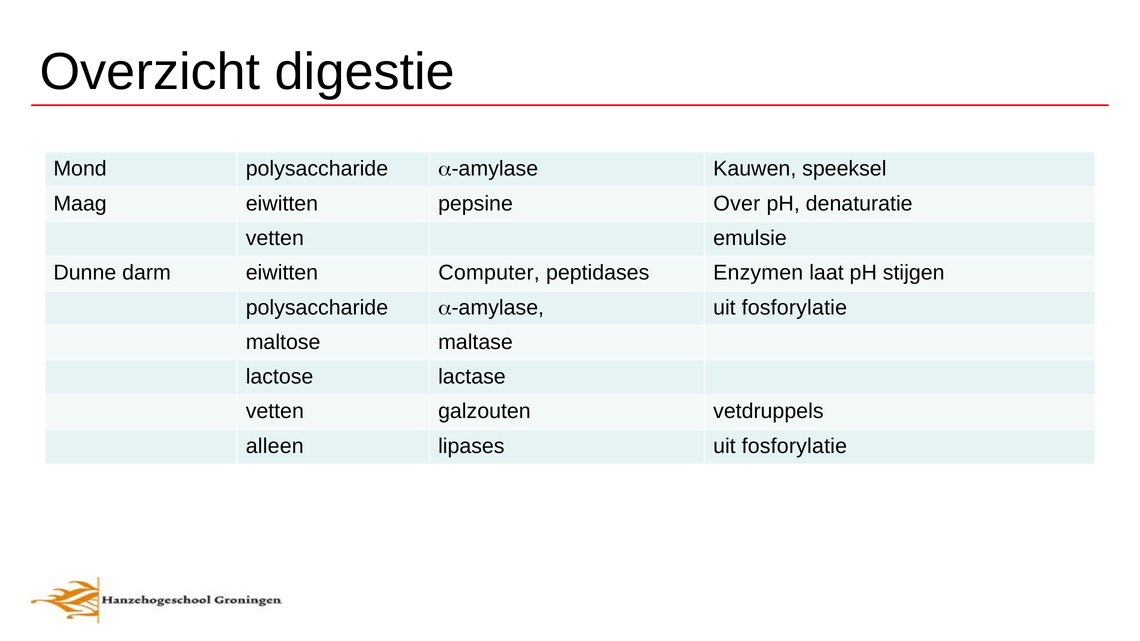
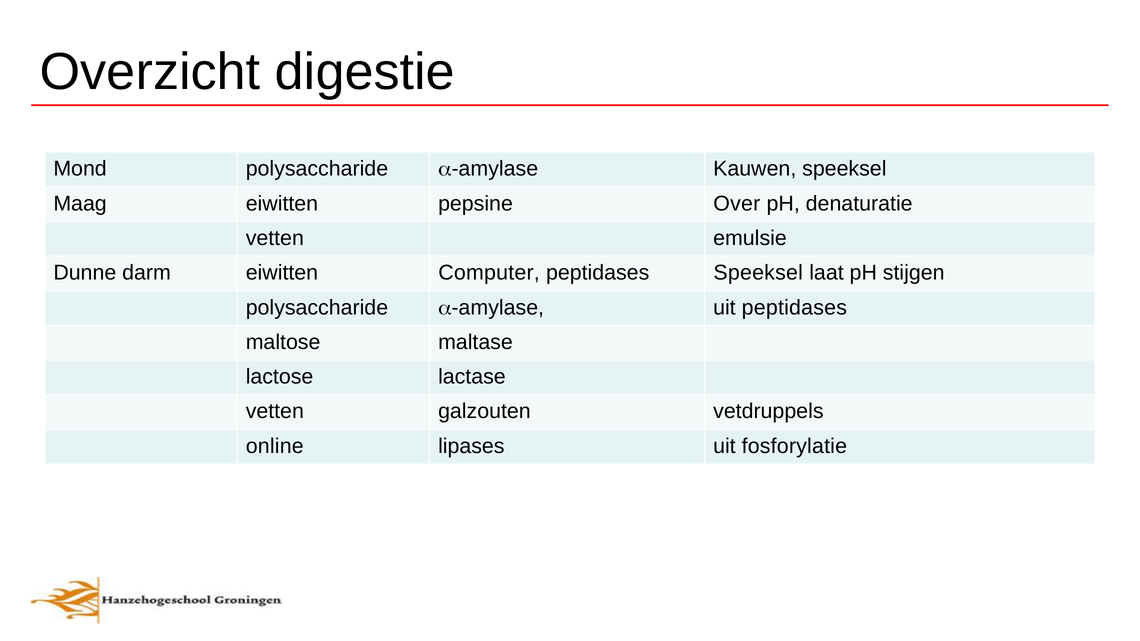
peptidases Enzymen: Enzymen -> Speeksel
a-amylase uit fosforylatie: fosforylatie -> peptidases
alleen: alleen -> online
